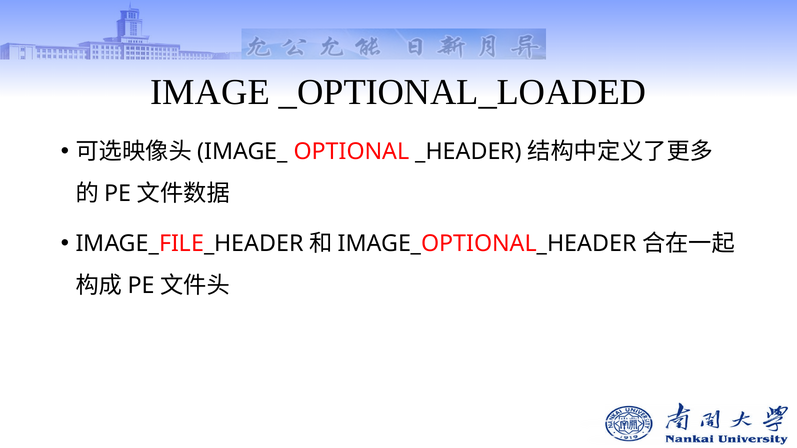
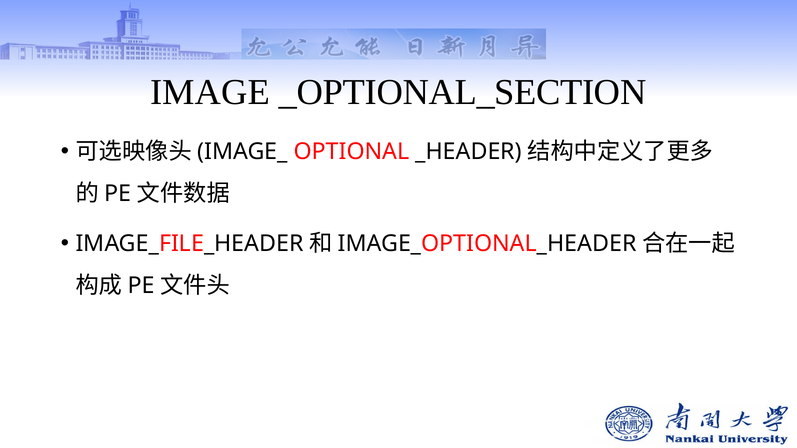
_OPTIONAL_LOADED: _OPTIONAL_LOADED -> _OPTIONAL_SECTION
